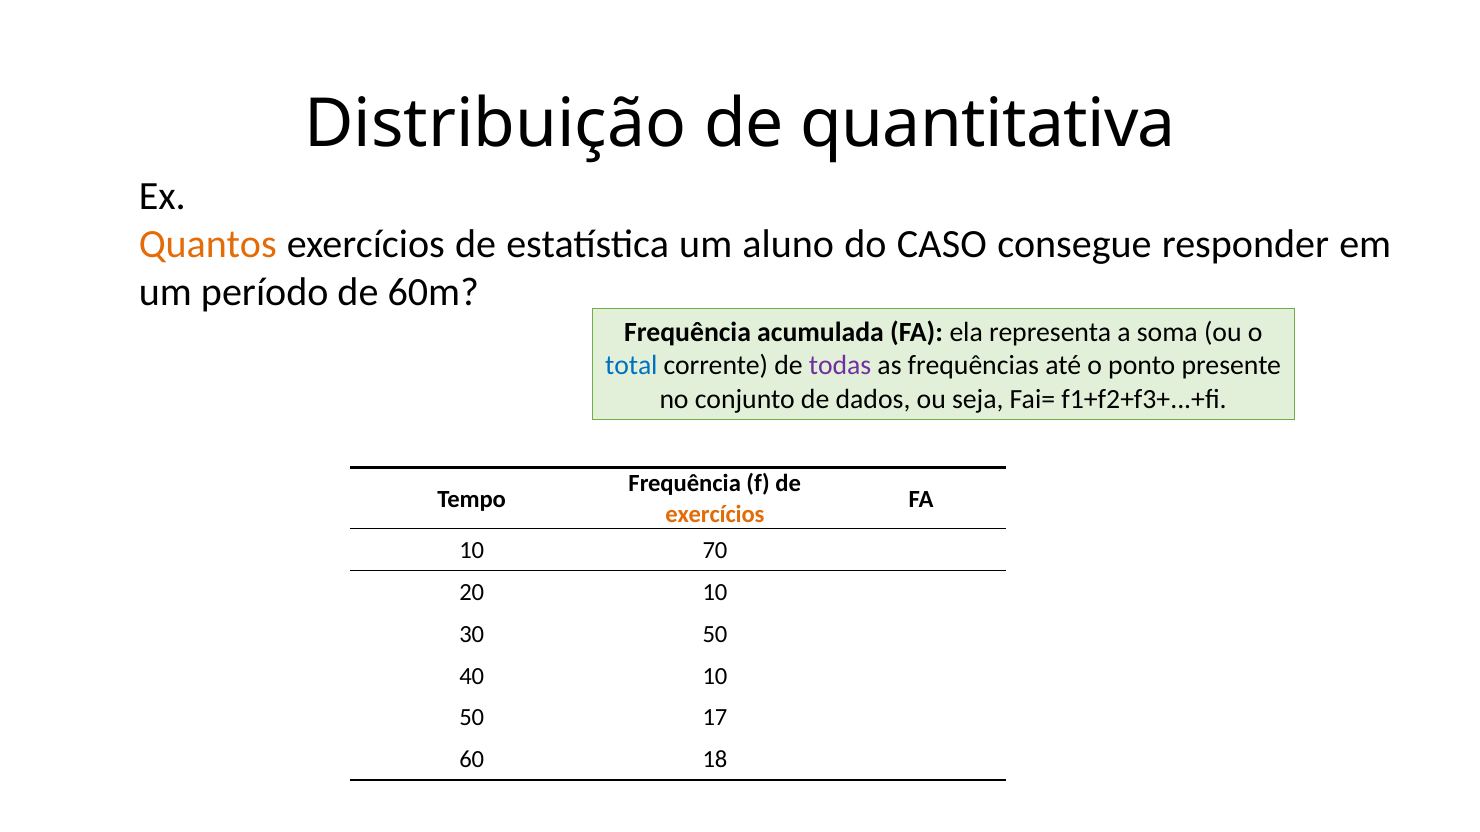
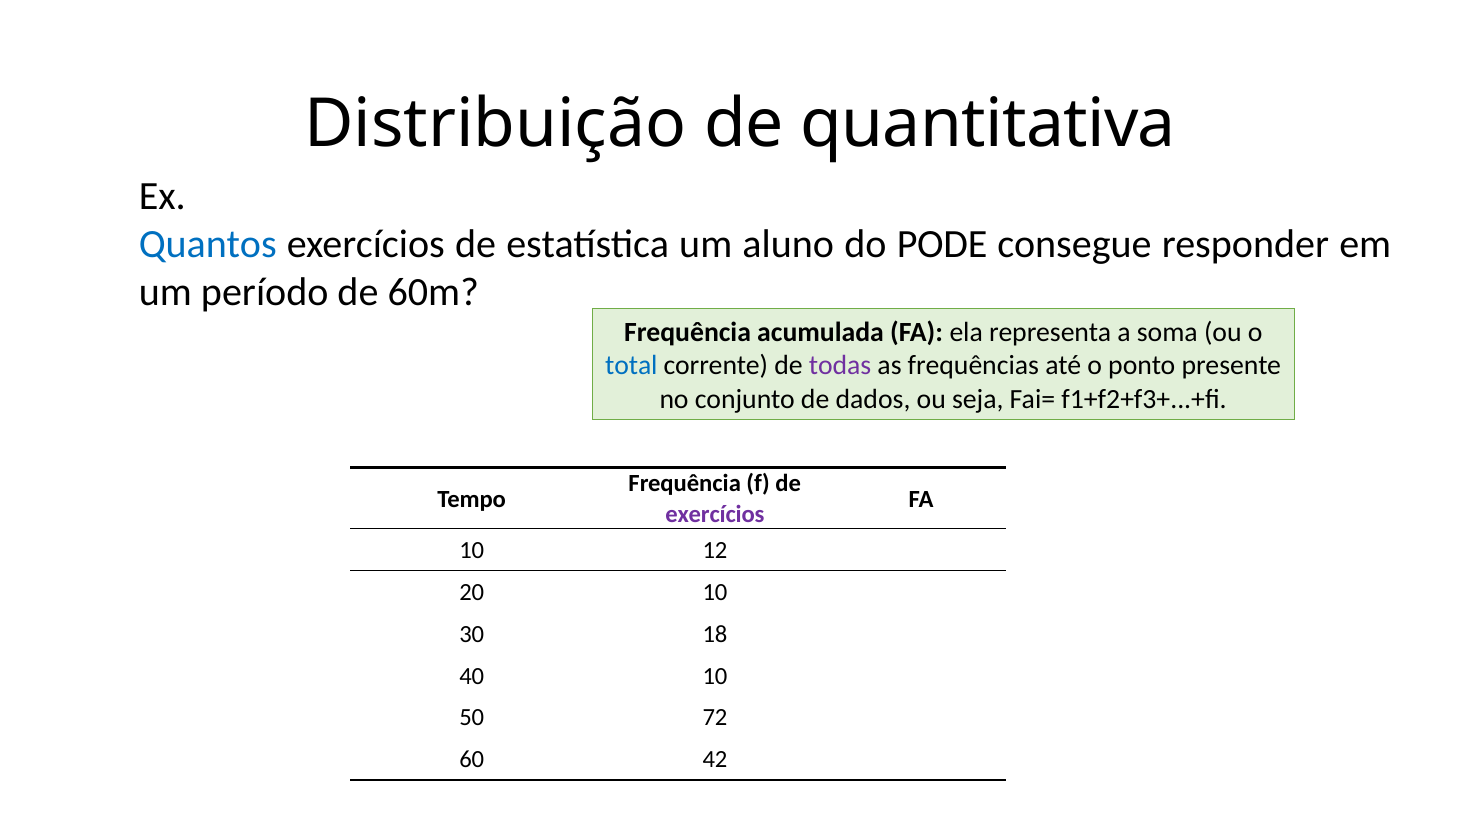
Quantos colour: orange -> blue
CASO: CASO -> PODE
exercícios at (715, 514) colour: orange -> purple
70: 70 -> 12
30 50: 50 -> 18
17: 17 -> 72
18: 18 -> 42
